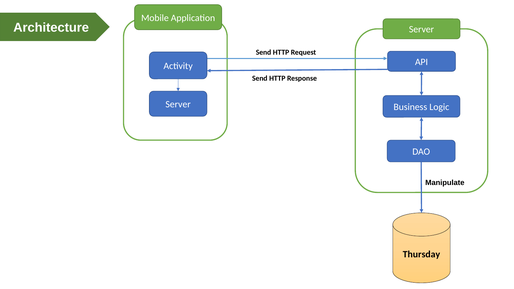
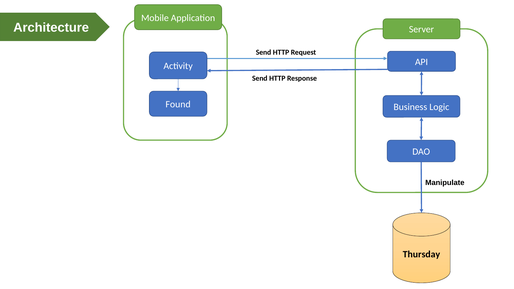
Server at (178, 104): Server -> Found
